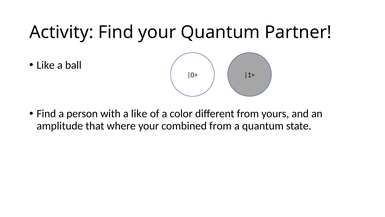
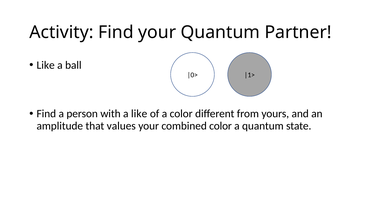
where: where -> values
combined from: from -> color
